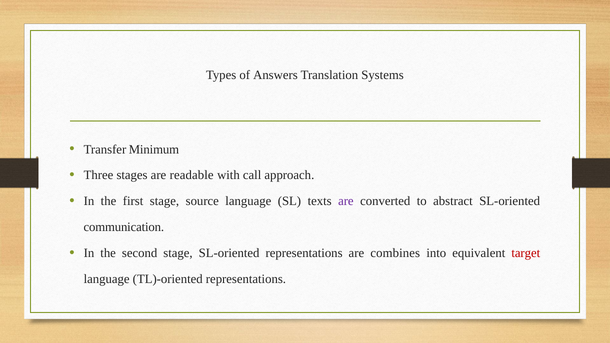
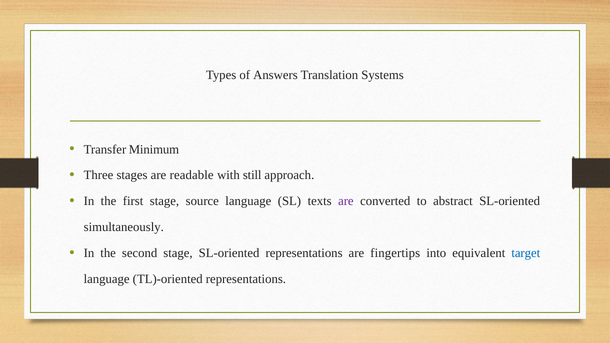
call: call -> still
communication: communication -> simultaneously
combines: combines -> fingertips
target colour: red -> blue
